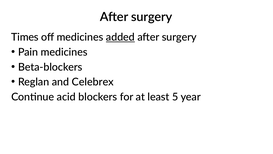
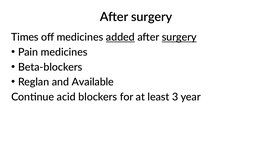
surgery at (179, 37) underline: none -> present
Celebrex: Celebrex -> Available
5: 5 -> 3
